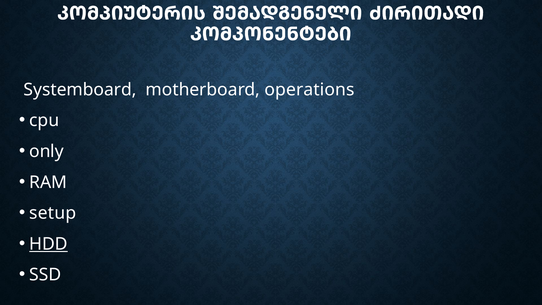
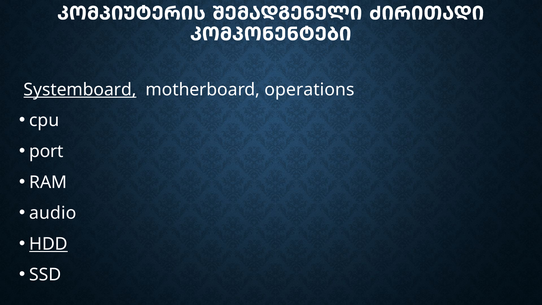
Systemboard underline: none -> present
only: only -> port
setup: setup -> audio
